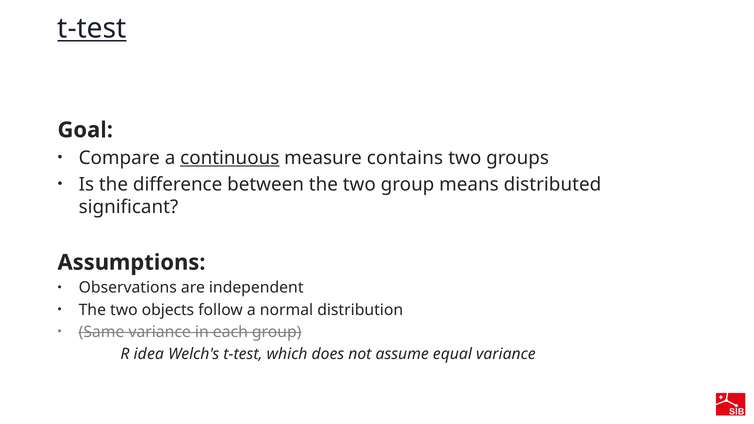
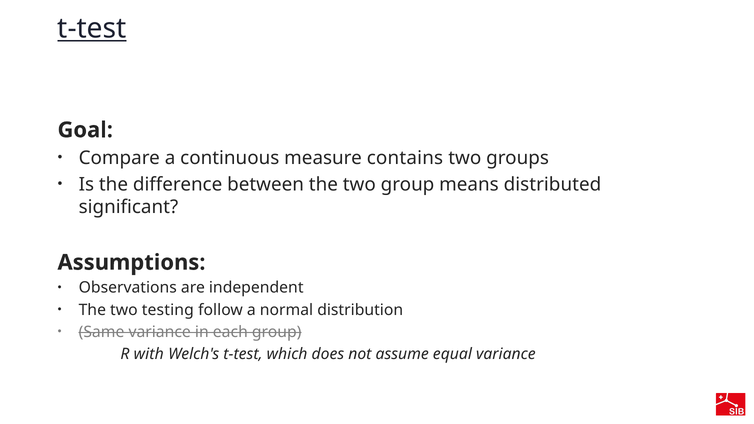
continuous underline: present -> none
objects: objects -> testing
idea: idea -> with
